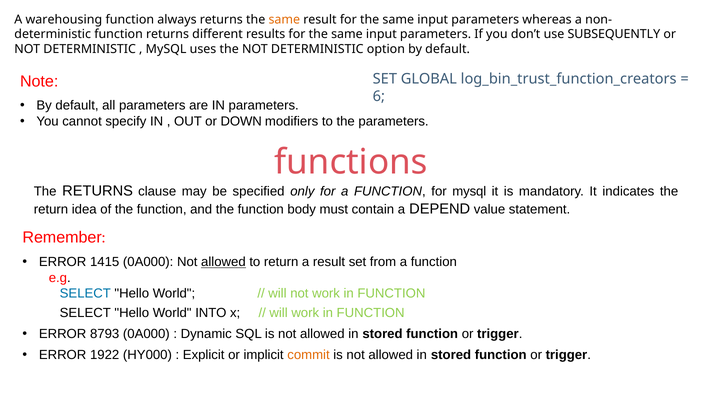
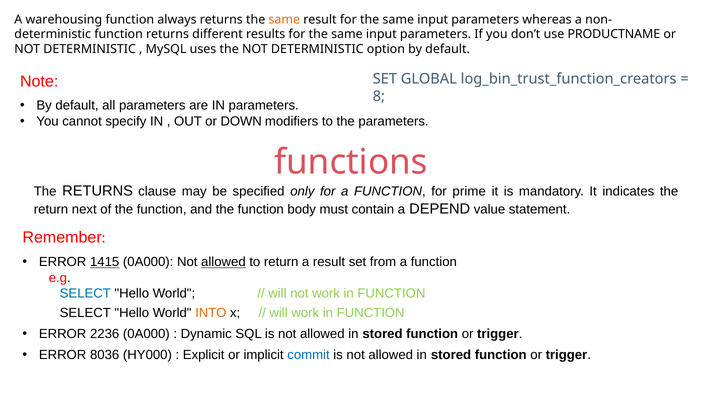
SUBSEQUENTLY: SUBSEQUENTLY -> PRODUCTNAME
6: 6 -> 8
for mysql: mysql -> prime
idea: idea -> next
1415 underline: none -> present
INTO colour: black -> orange
8793: 8793 -> 2236
1922: 1922 -> 8036
commit colour: orange -> blue
